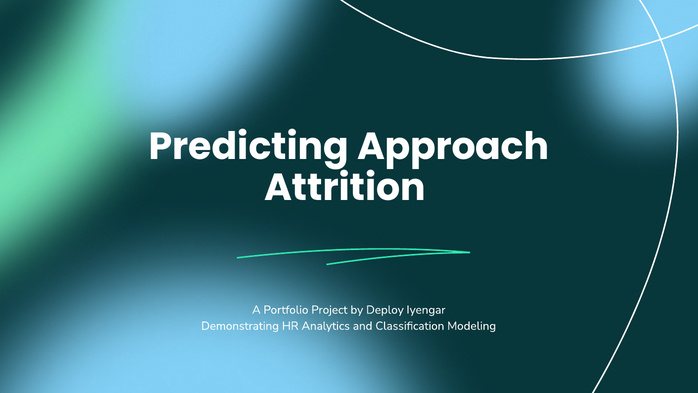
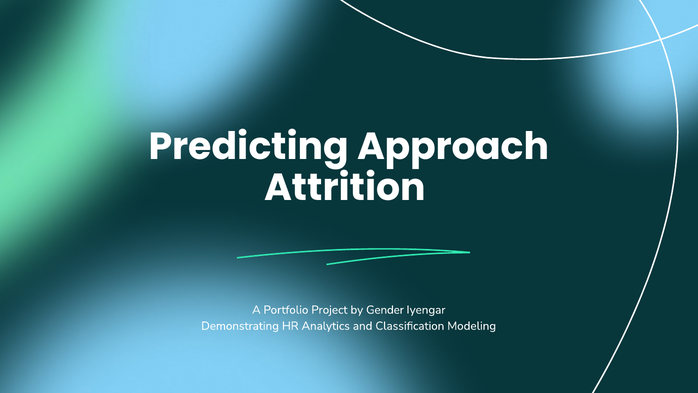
Deploy: Deploy -> Gender
